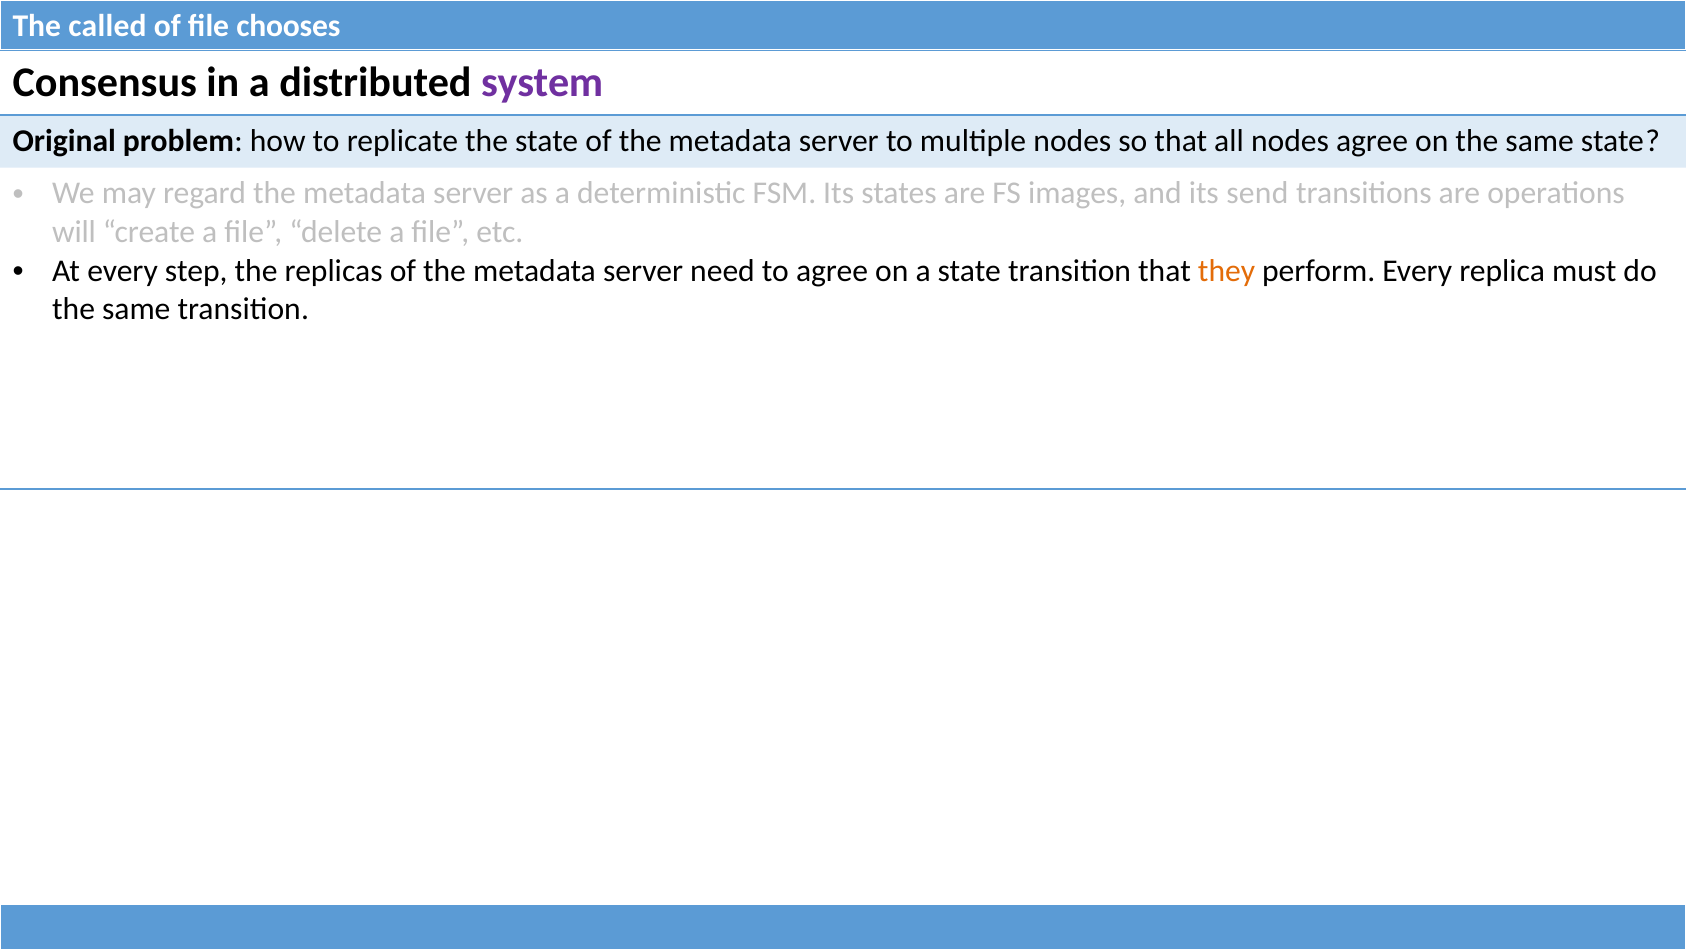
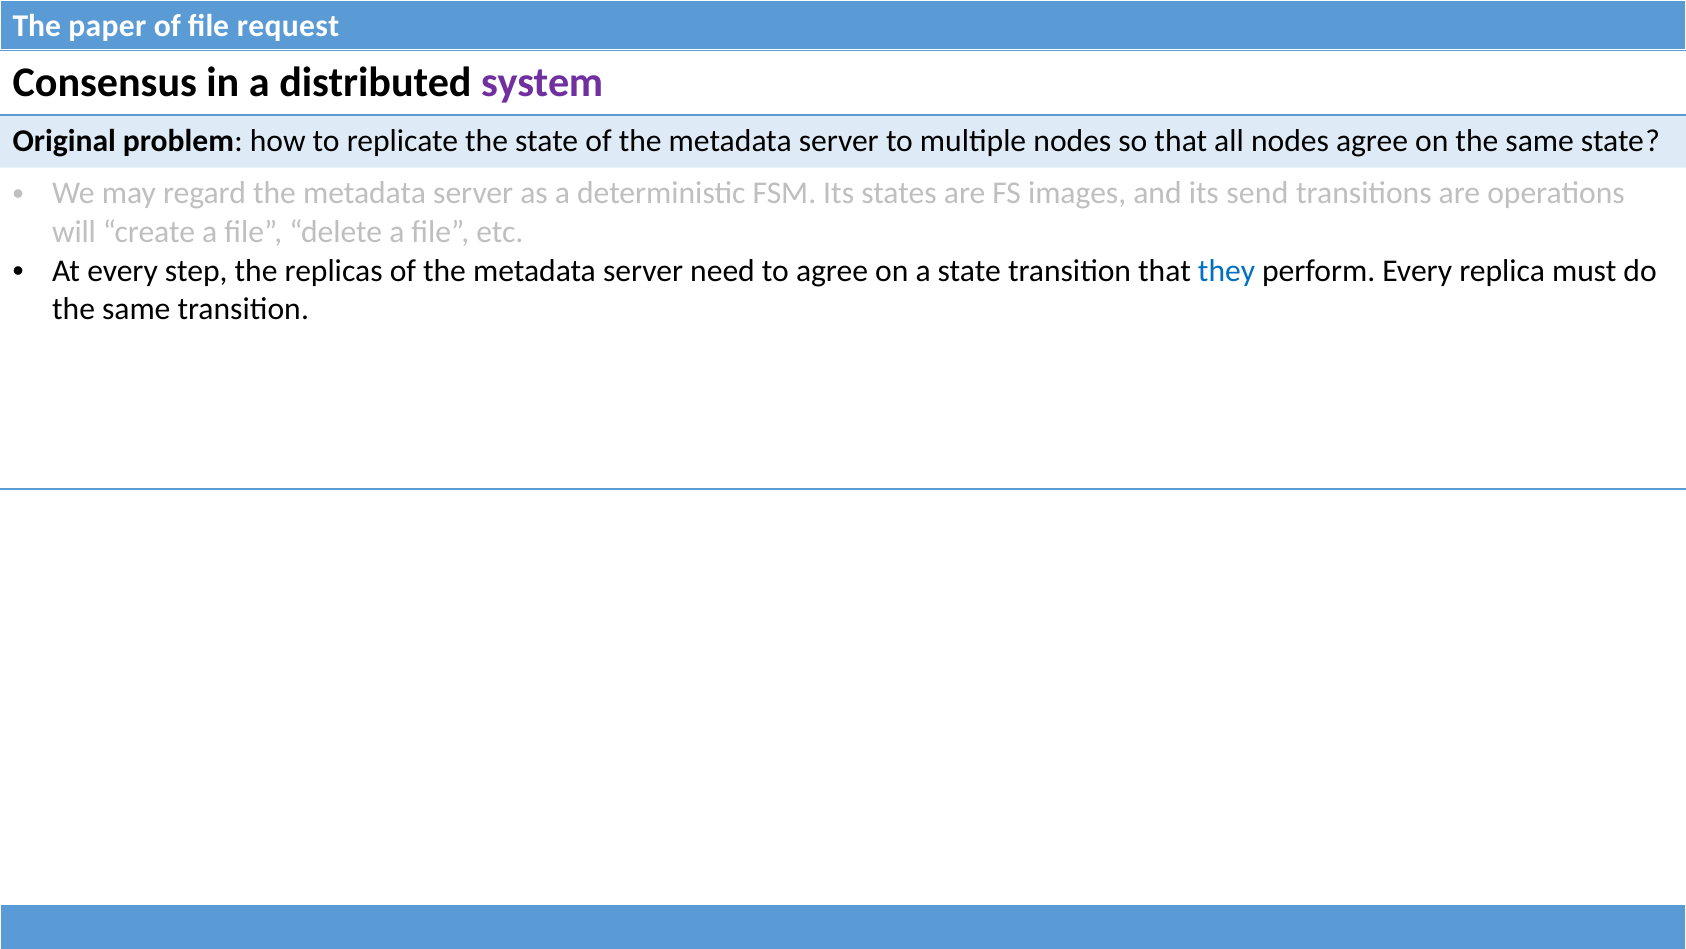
called: called -> paper
chooses: chooses -> request
they colour: orange -> blue
